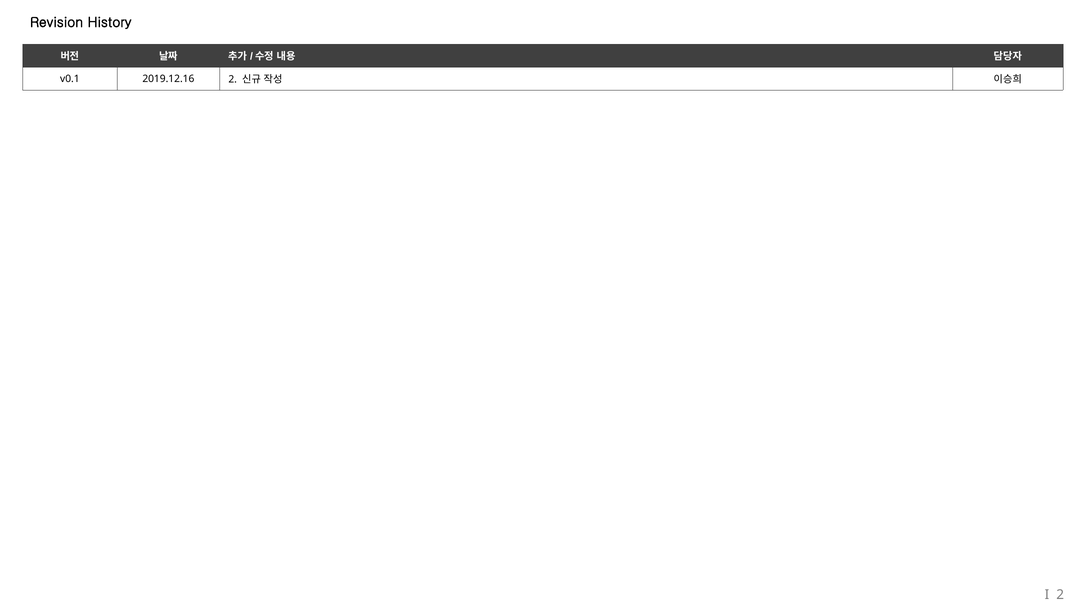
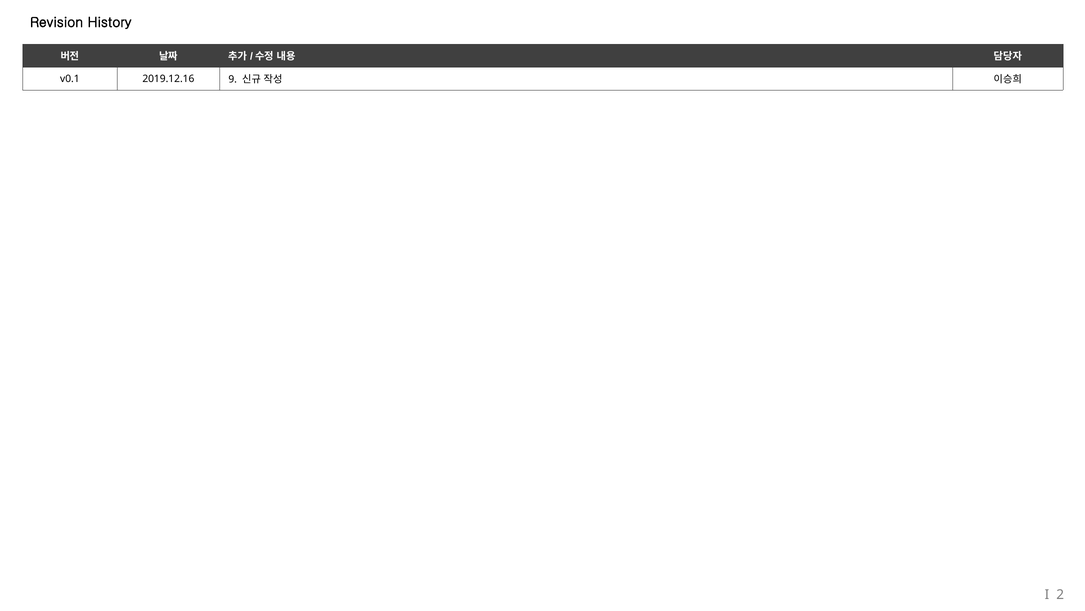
2019.12.16 2: 2 -> 9
